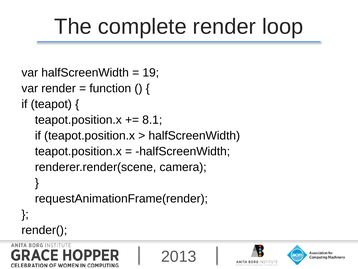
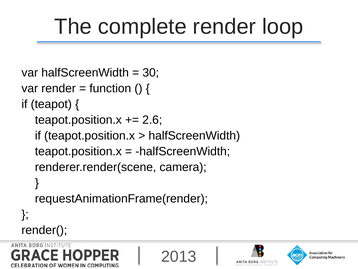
19: 19 -> 30
8.1: 8.1 -> 2.6
